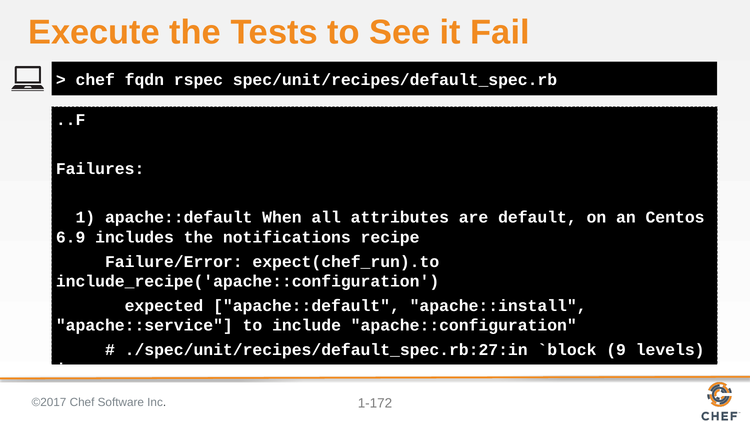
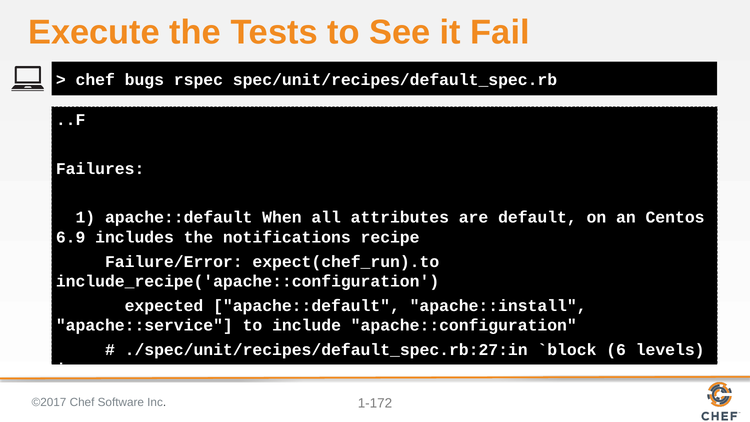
fqdn: fqdn -> bugs
9: 9 -> 6
